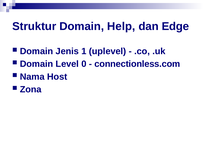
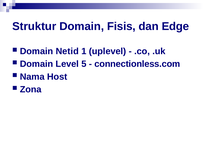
Help: Help -> Fisis
Jenis: Jenis -> Netid
0: 0 -> 5
